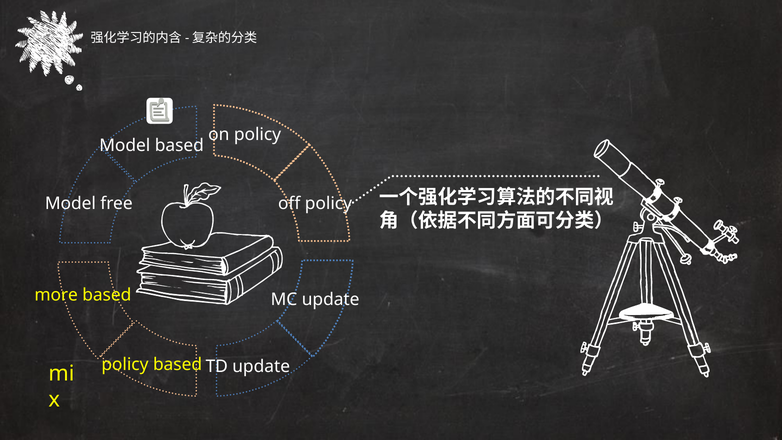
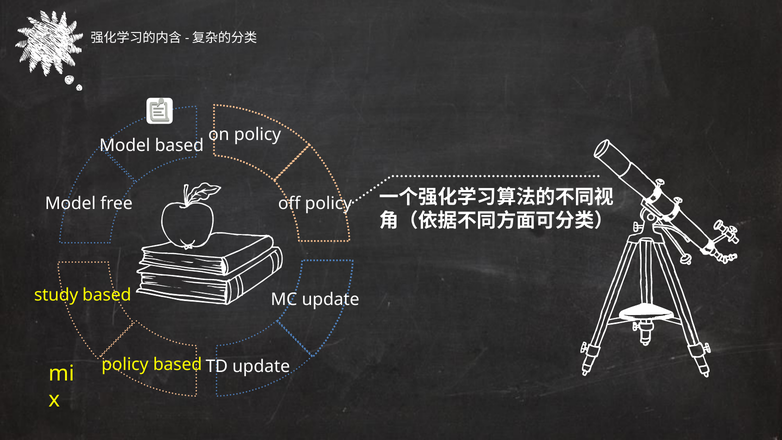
more: more -> study
